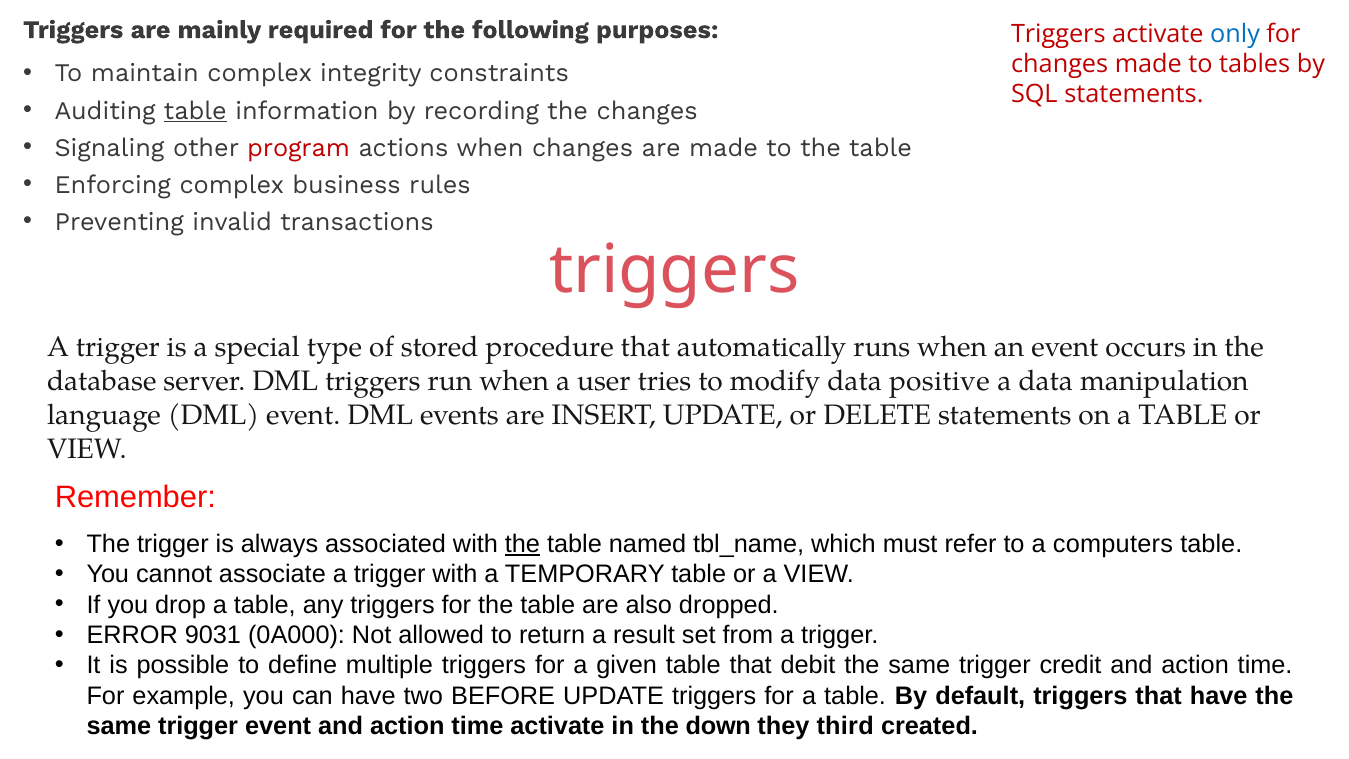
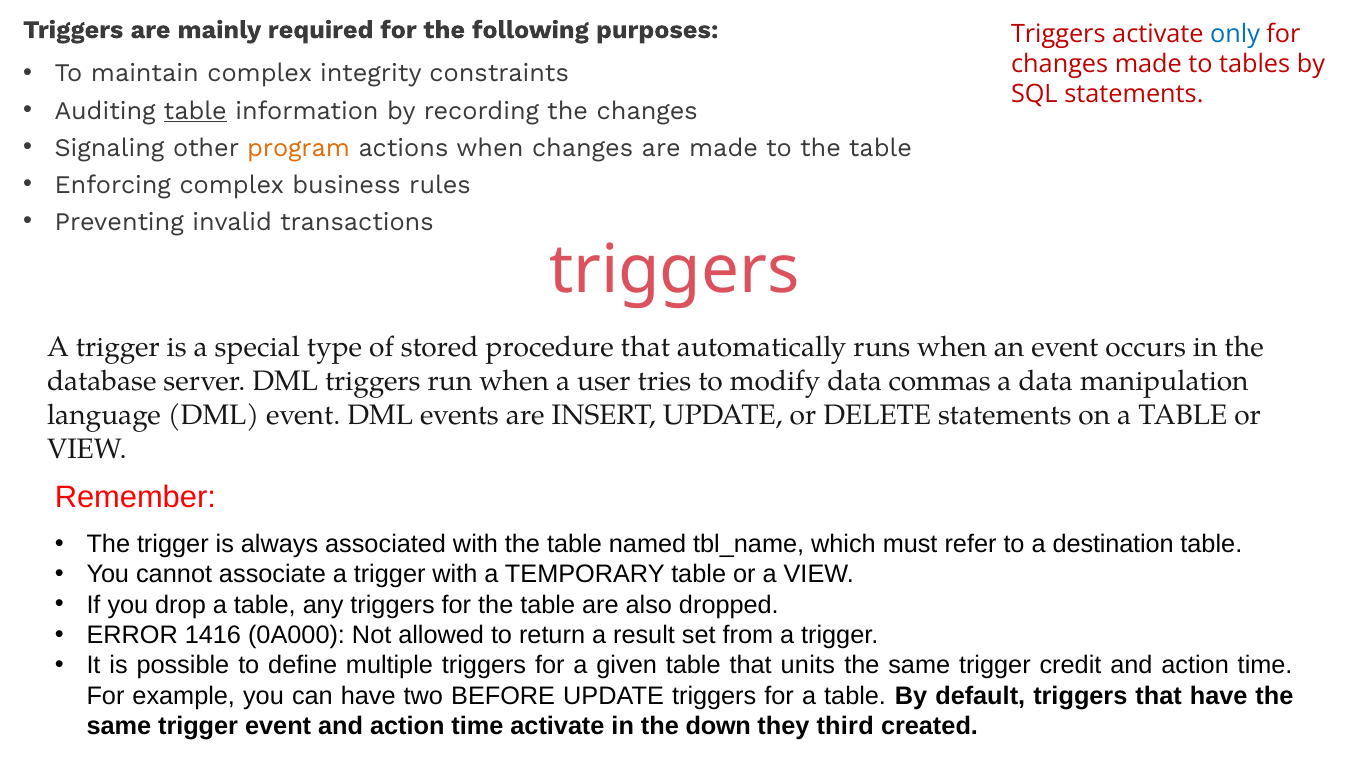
program colour: red -> orange
positive: positive -> commas
the at (523, 544) underline: present -> none
computers: computers -> destination
9031: 9031 -> 1416
debit: debit -> units
